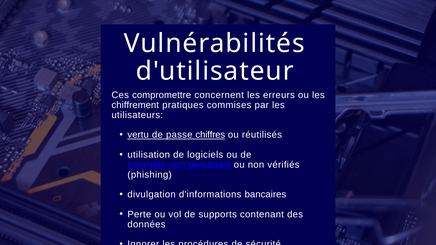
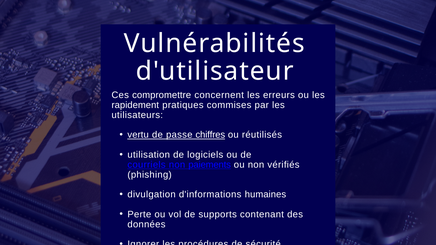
chiffrement: chiffrement -> rapidement
perturbant: perturbant -> paiements
bancaires: bancaires -> humaines
